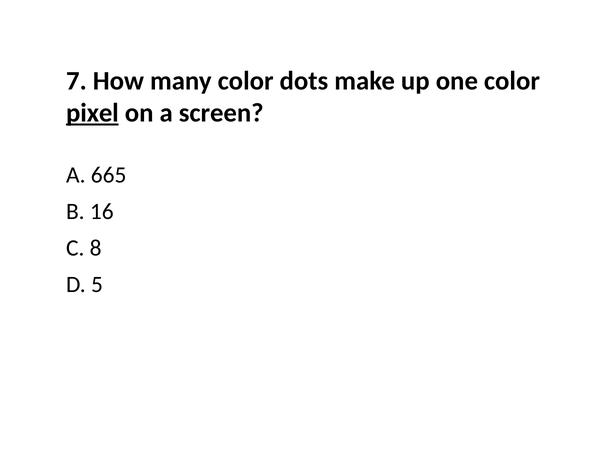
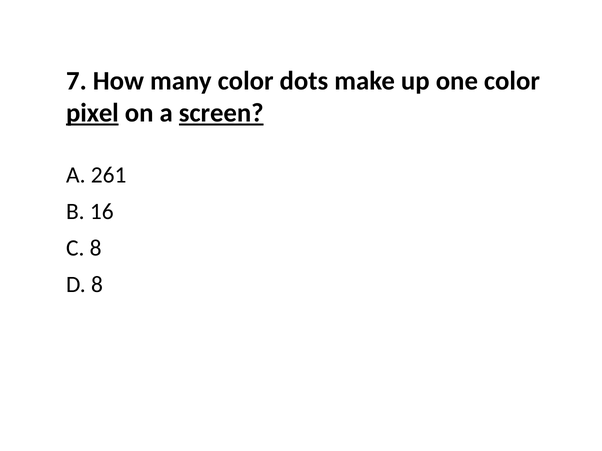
screen underline: none -> present
665: 665 -> 261
D 5: 5 -> 8
